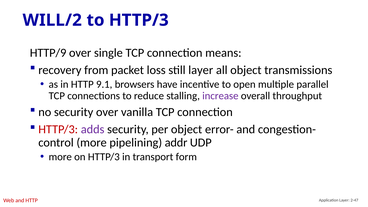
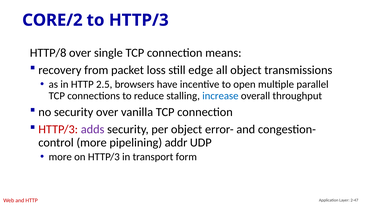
WILL/2: WILL/2 -> CORE/2
HTTP/9: HTTP/9 -> HTTP/8
still layer: layer -> edge
9.1: 9.1 -> 2.5
increase colour: purple -> blue
